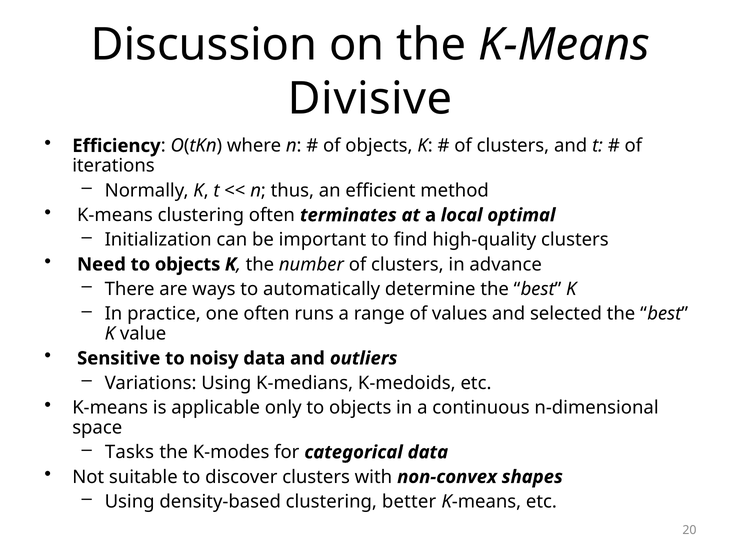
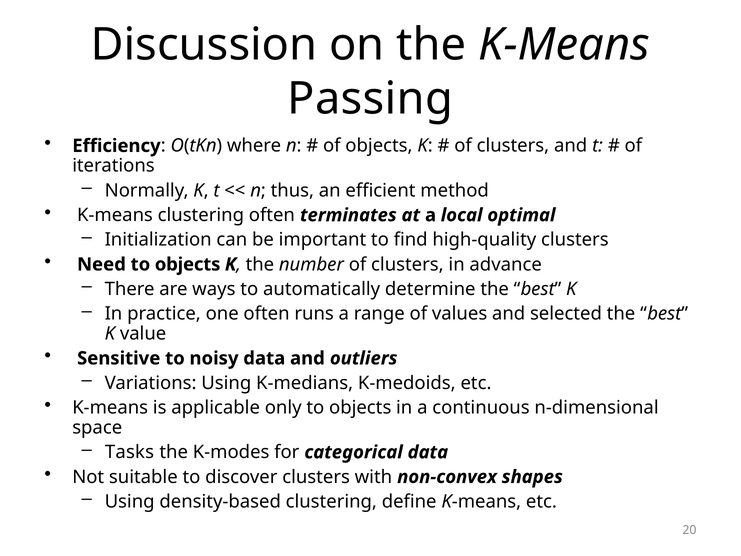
Divisive: Divisive -> Passing
better: better -> define
